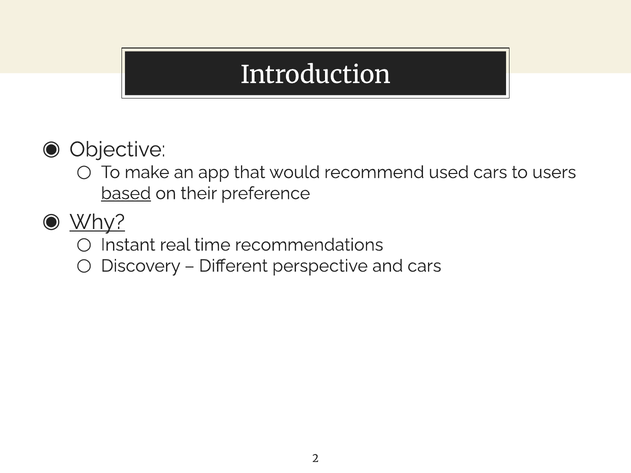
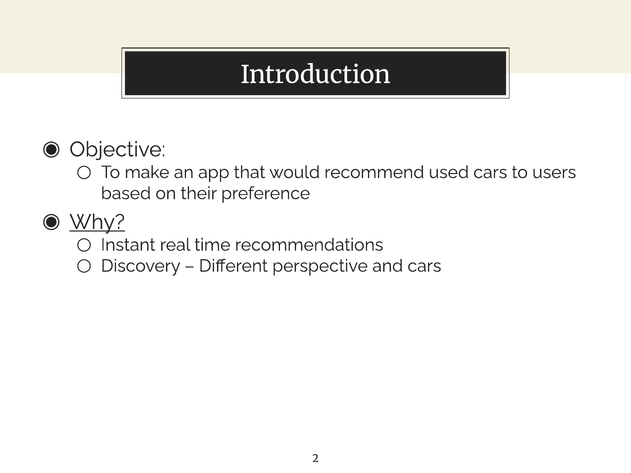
based underline: present -> none
